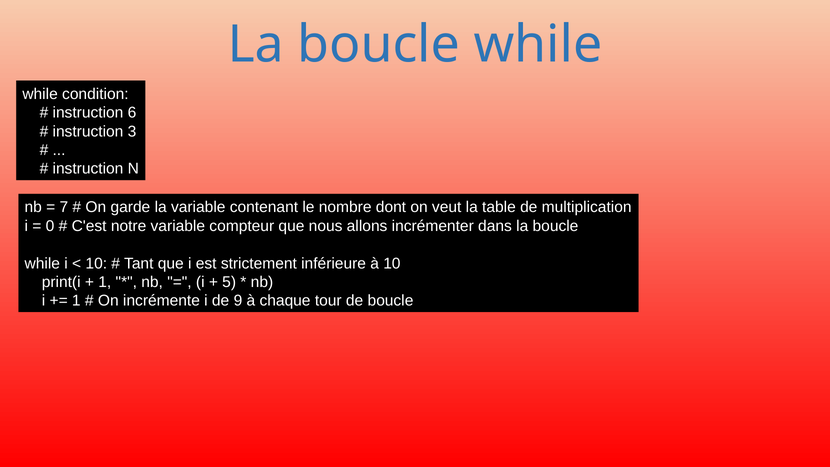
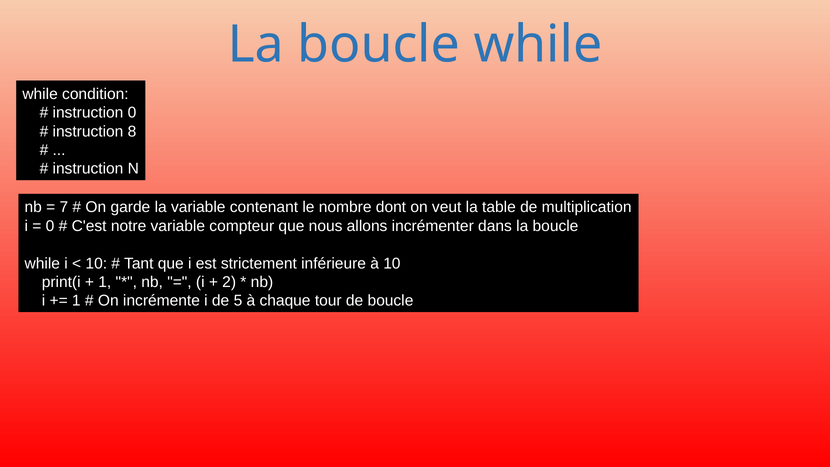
instruction 6: 6 -> 0
3: 3 -> 8
5: 5 -> 2
9: 9 -> 5
